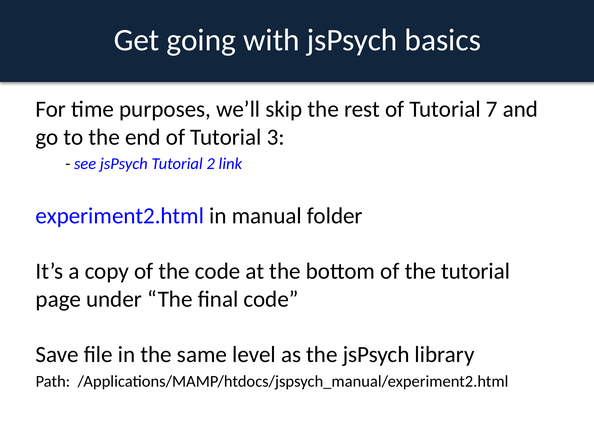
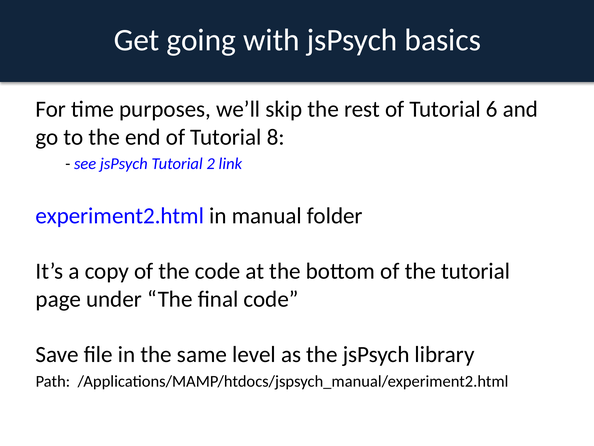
7: 7 -> 6
3: 3 -> 8
